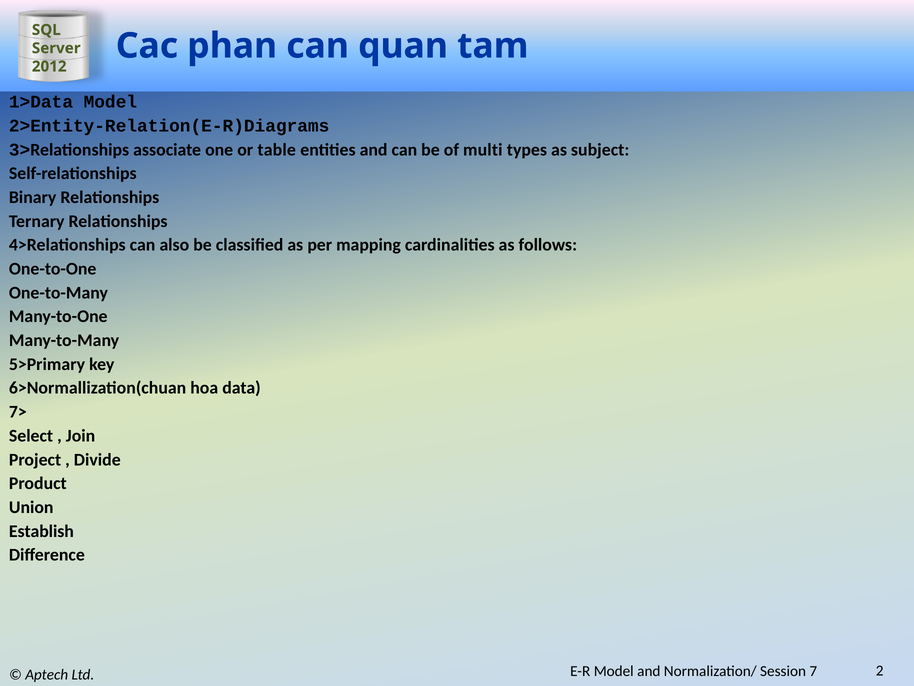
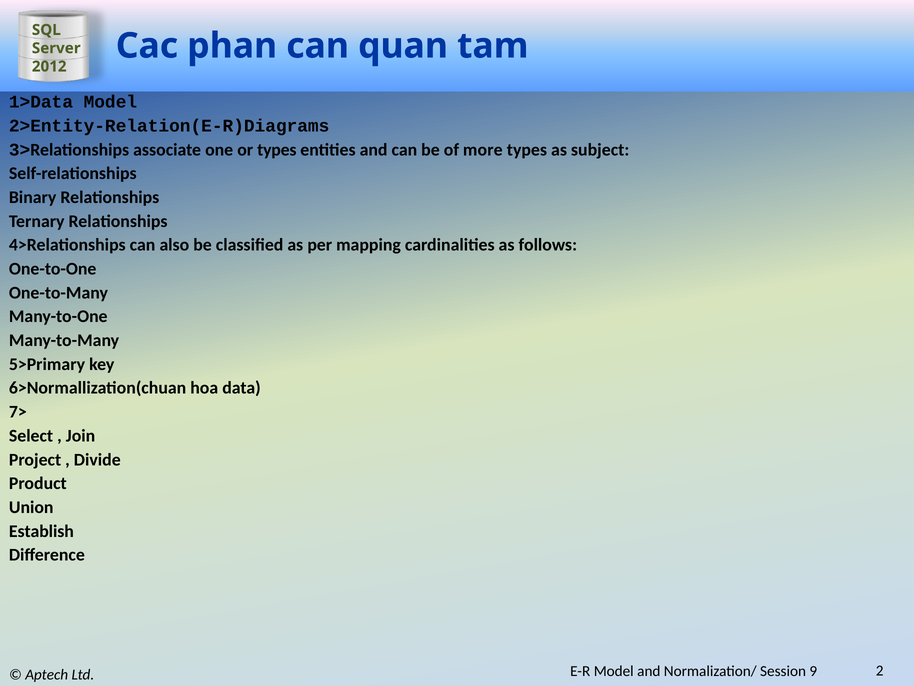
or table: table -> types
multi: multi -> more
7: 7 -> 9
